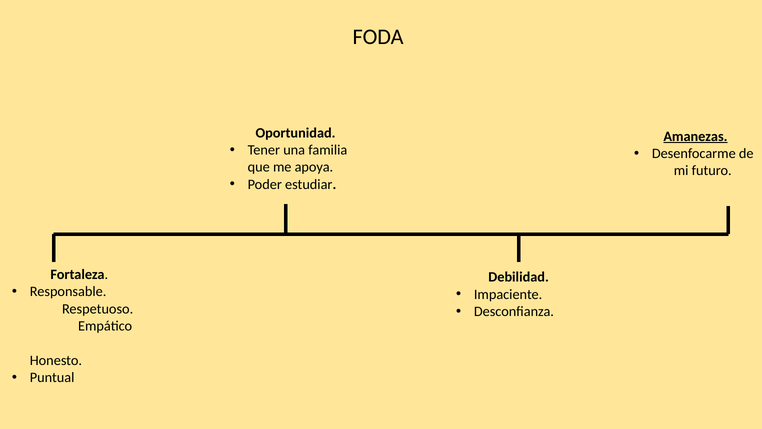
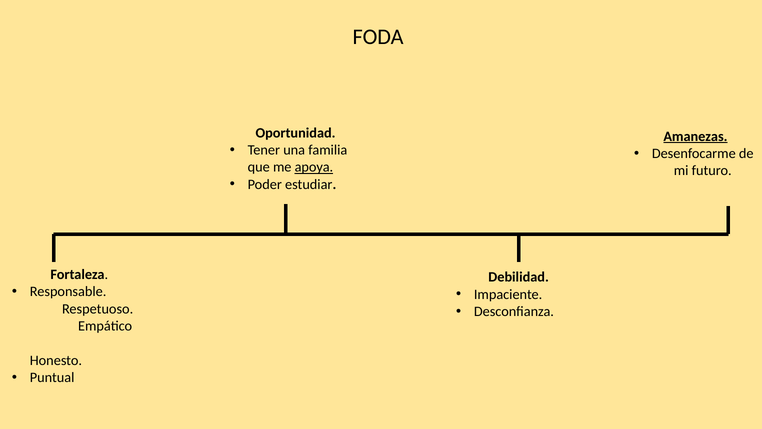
apoya underline: none -> present
